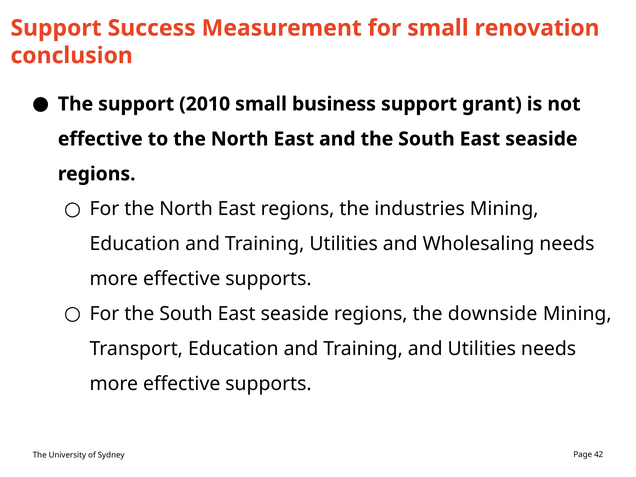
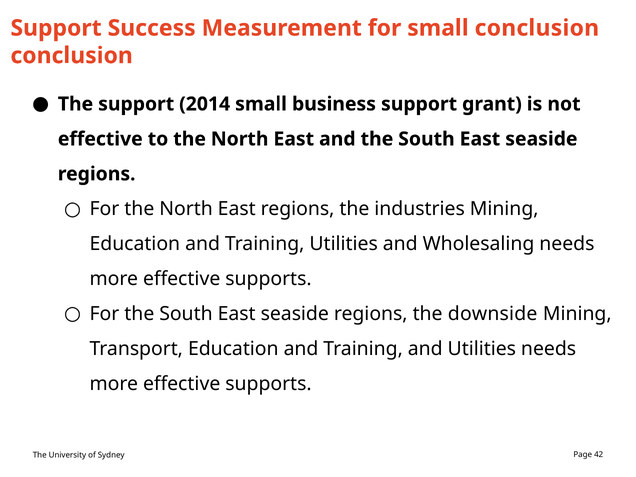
small renovation: renovation -> conclusion
2010: 2010 -> 2014
